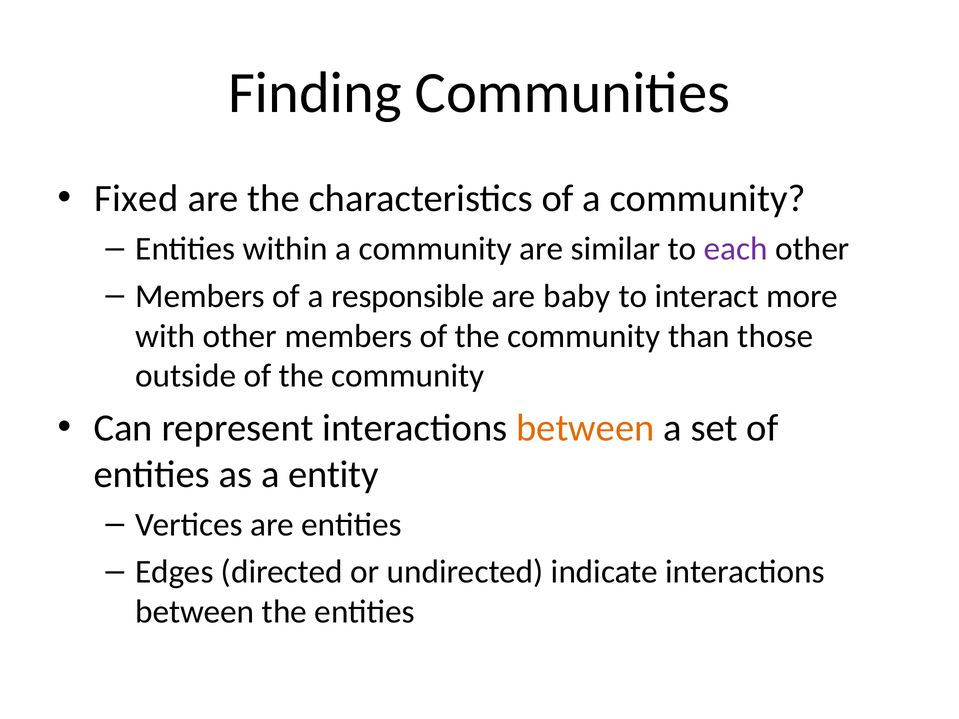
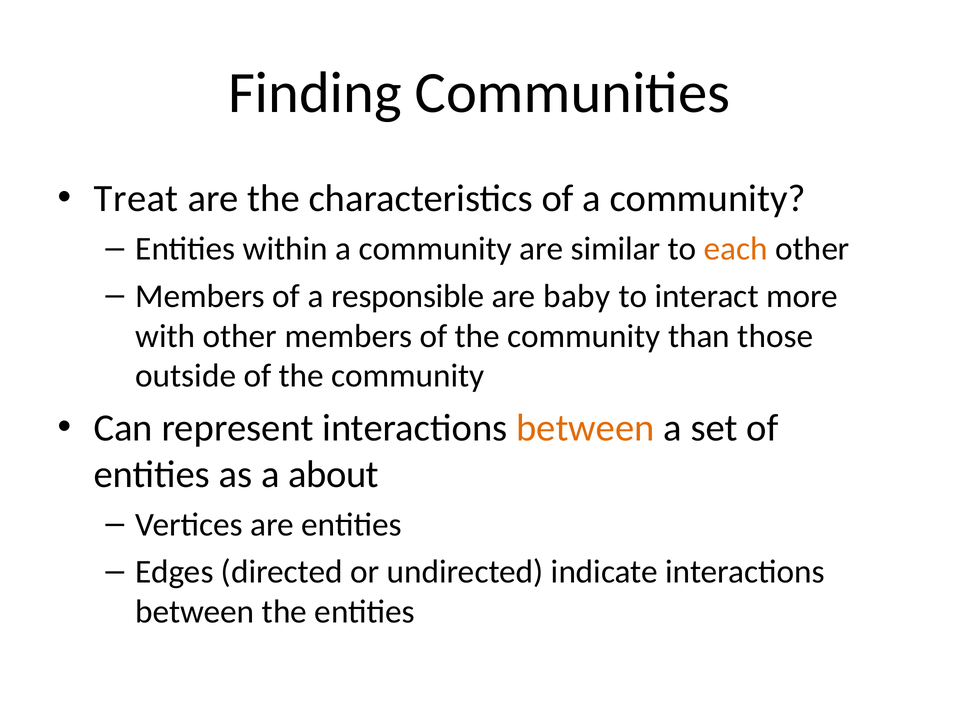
Fixed: Fixed -> Treat
each colour: purple -> orange
entity: entity -> about
